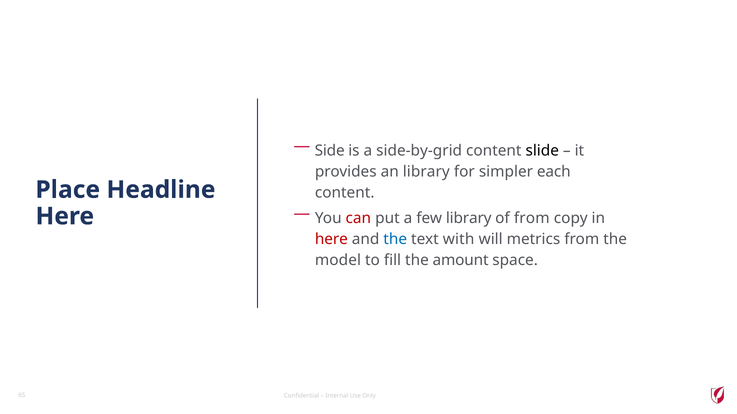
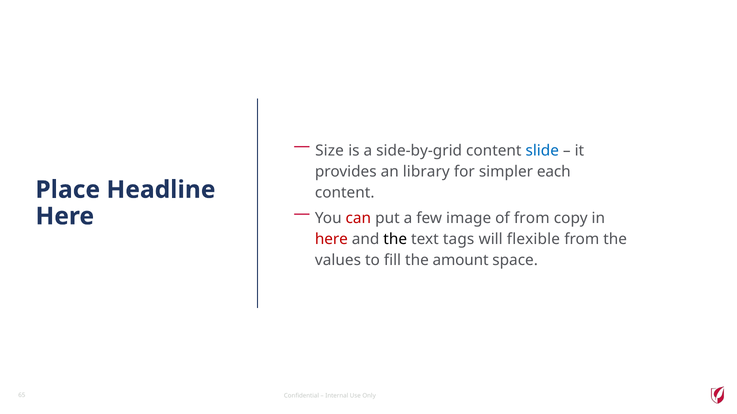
Side: Side -> Size
slide colour: black -> blue
few library: library -> image
the at (395, 240) colour: blue -> black
with: with -> tags
metrics: metrics -> flexible
model: model -> values
